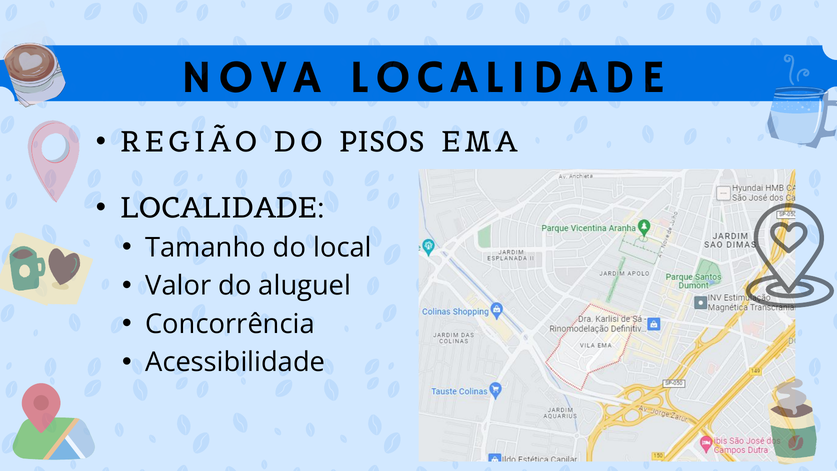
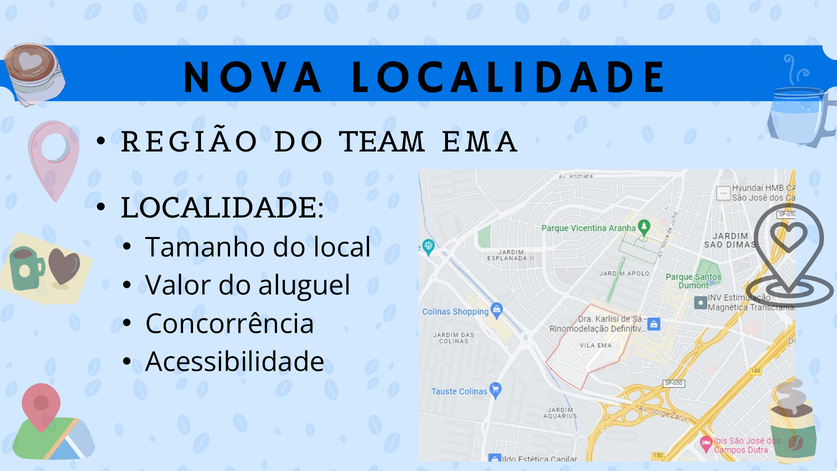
PISOS: PISOS -> TEAM
